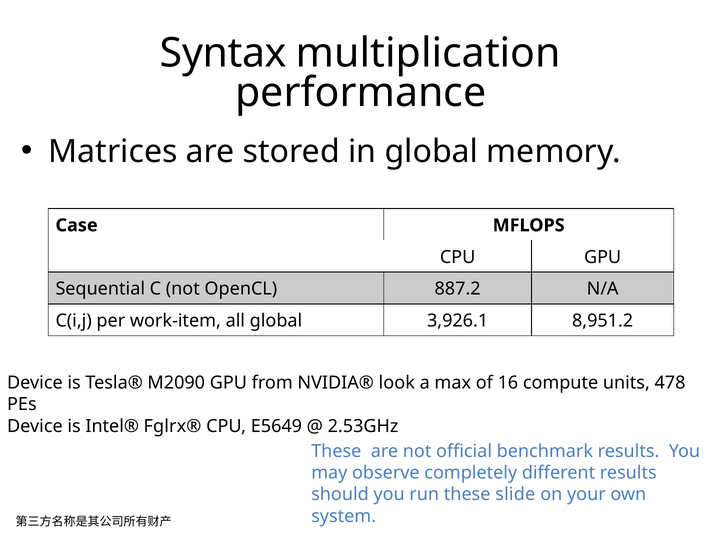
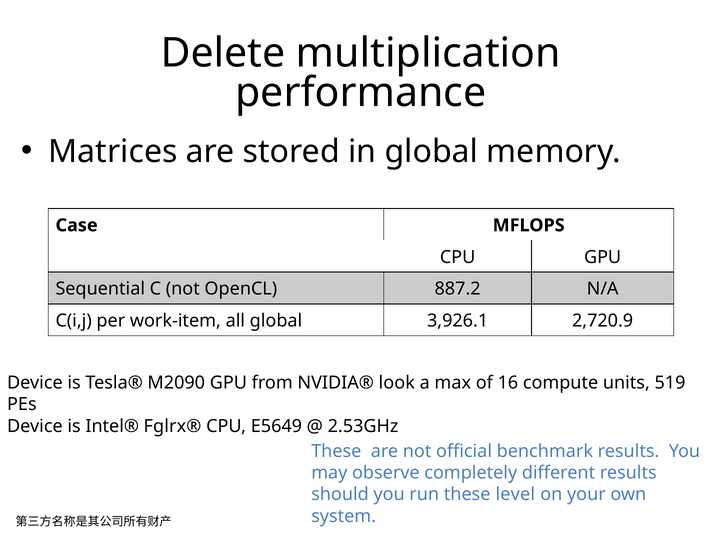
Syntax: Syntax -> Delete
8,951.2: 8,951.2 -> 2,720.9
478: 478 -> 519
slide: slide -> level
